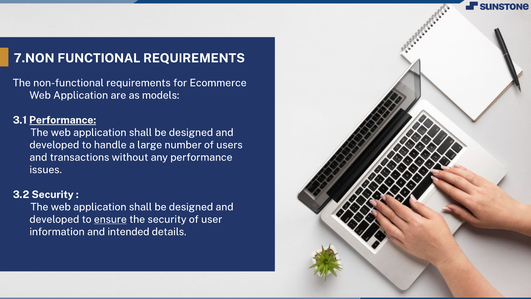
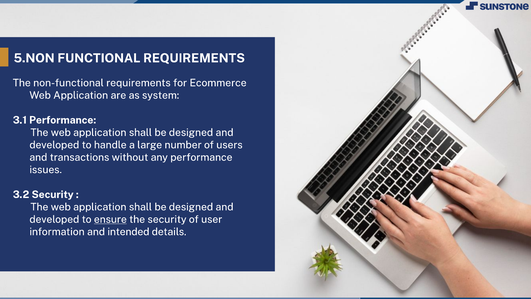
7.NON: 7.NON -> 5.NON
models: models -> system
Performance at (63, 120) underline: present -> none
